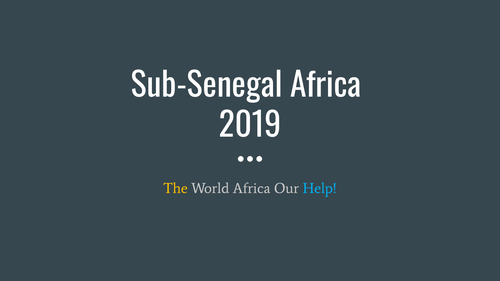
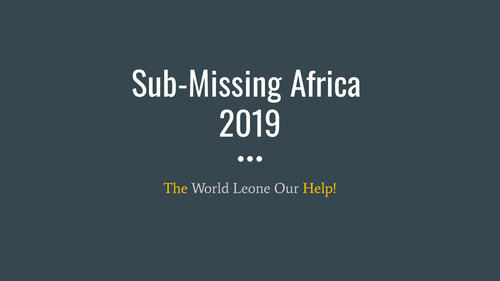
Sub-Senegal: Sub-Senegal -> Sub-Missing
World Africa: Africa -> Leone
Help colour: light blue -> yellow
